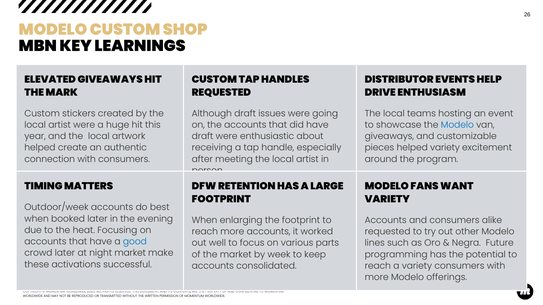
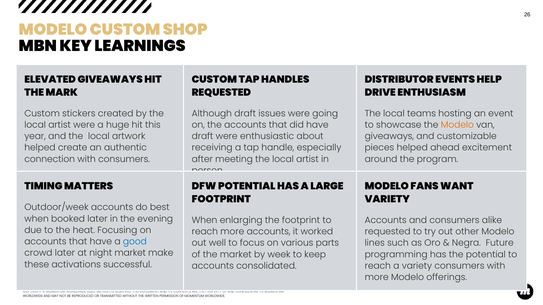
Modelo at (457, 125) colour: blue -> orange
helped variety: variety -> ahead
DFW RETENTION: RETENTION -> POTENTIAL
